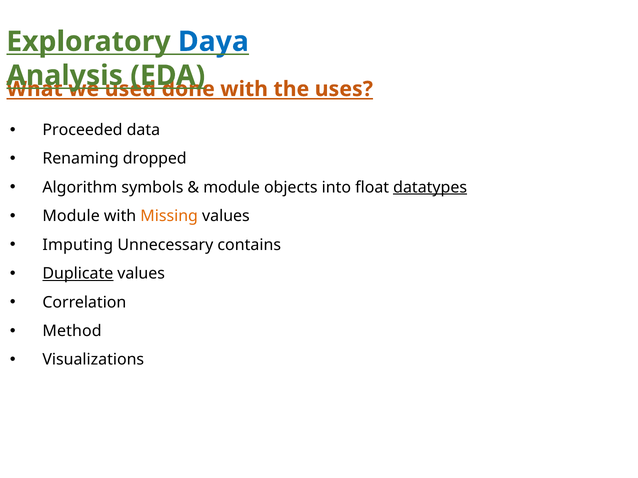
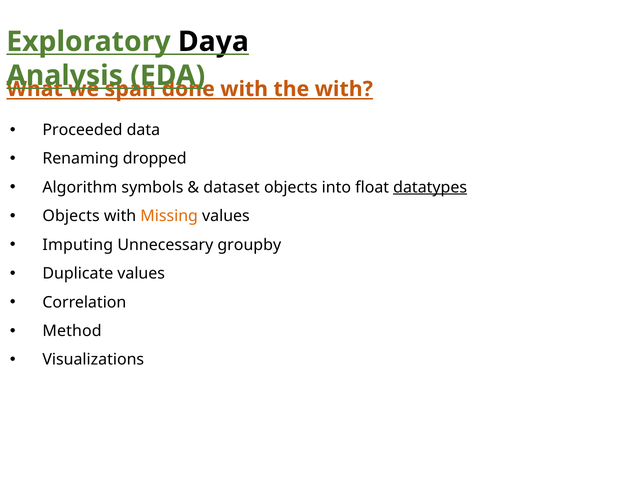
Daya colour: blue -> black
used: used -> span
the uses: uses -> with
module at (232, 188): module -> dataset
Module at (71, 216): Module -> Objects
contains: contains -> groupby
Duplicate underline: present -> none
